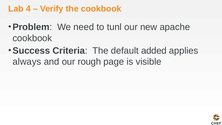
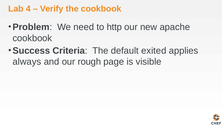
tunl: tunl -> http
added: added -> exited
